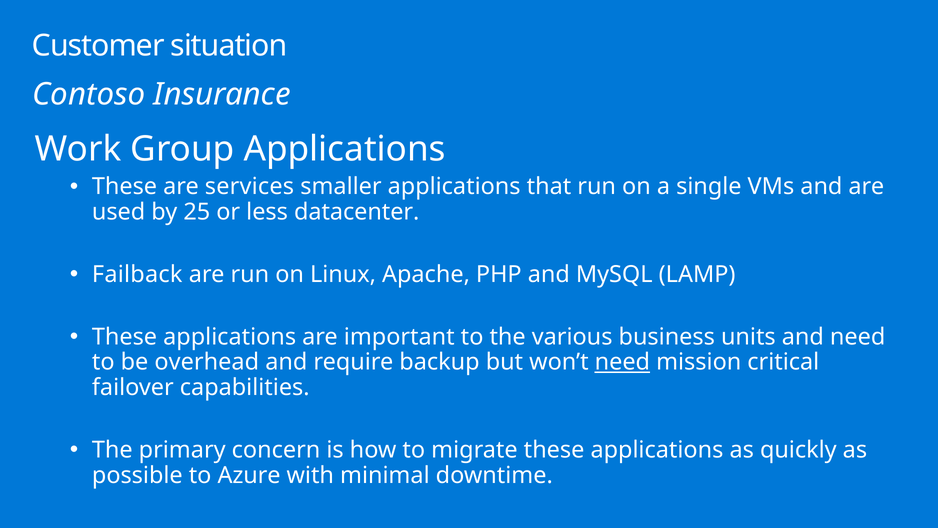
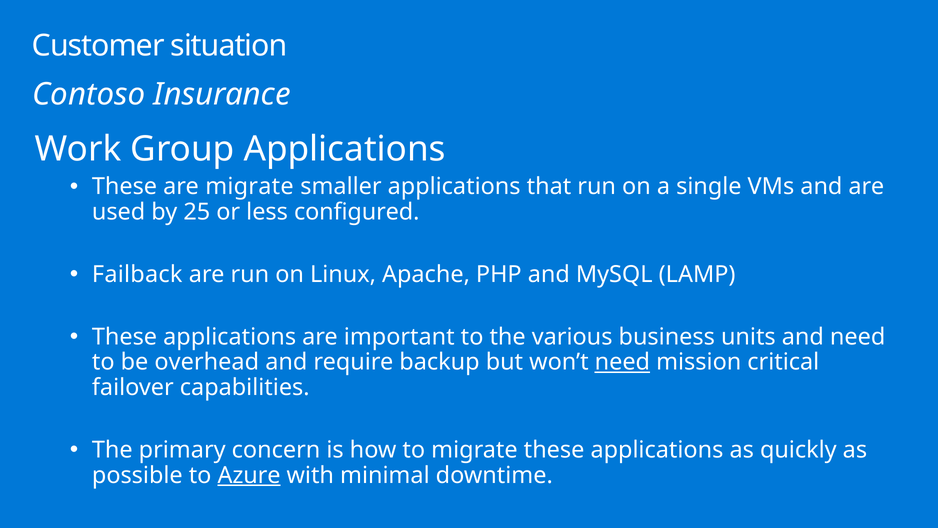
are services: services -> migrate
datacenter: datacenter -> configured
Azure underline: none -> present
